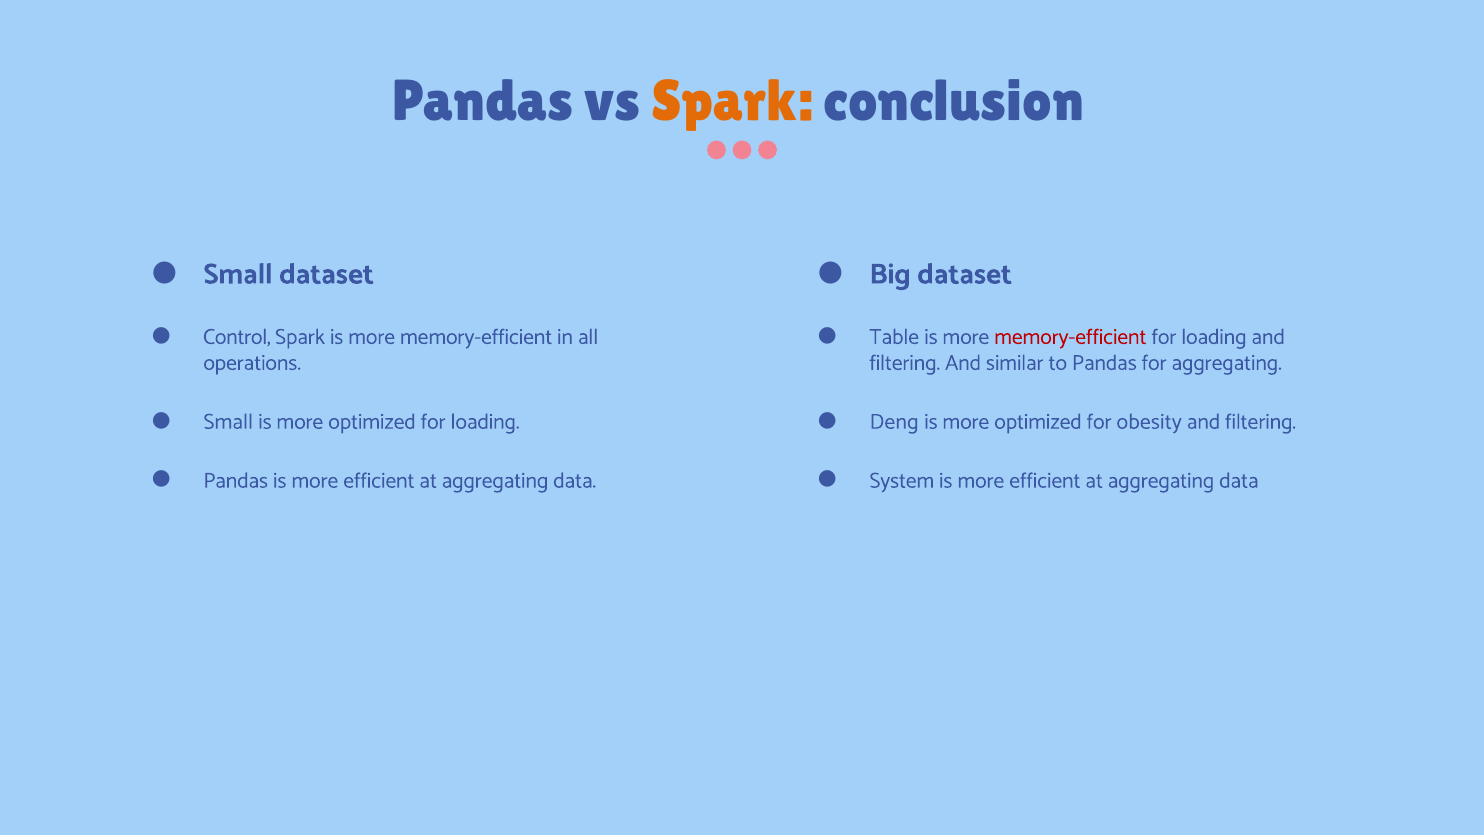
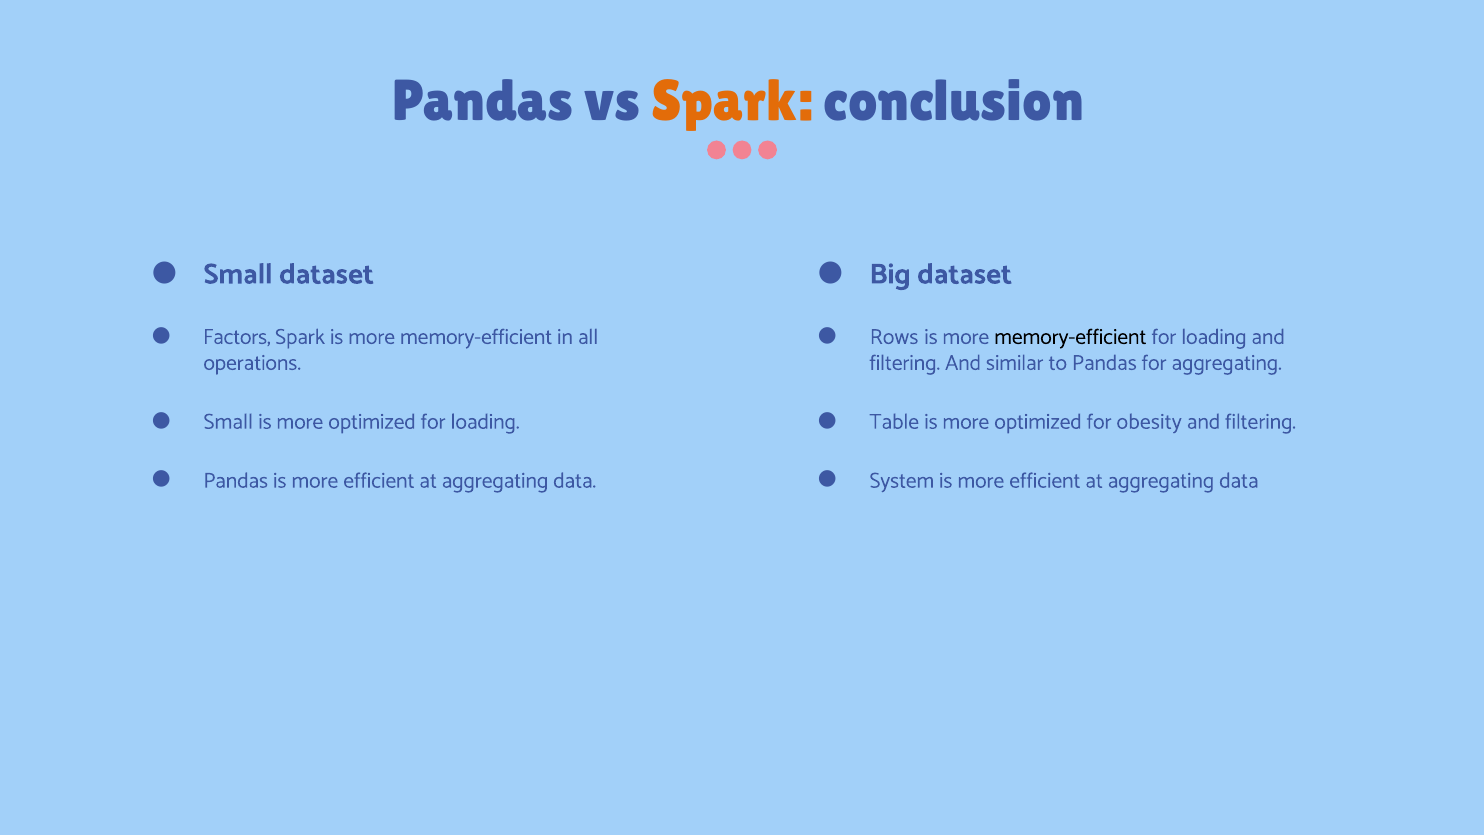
Control: Control -> Factors
Table: Table -> Rows
memory-efficient at (1070, 337) colour: red -> black
Deng: Deng -> Table
